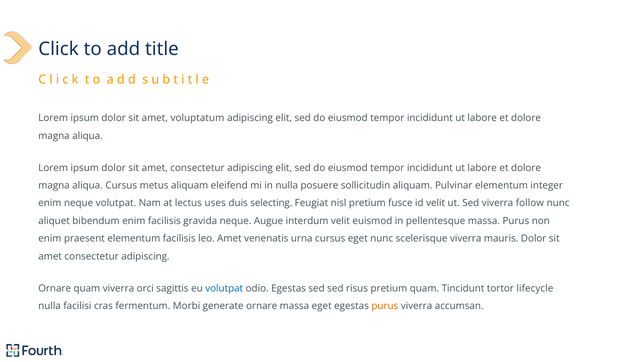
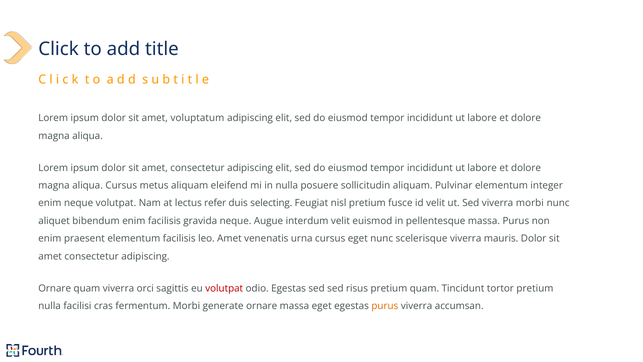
uses: uses -> refer
viverra follow: follow -> morbi
volutpat at (224, 288) colour: blue -> red
tortor lifecycle: lifecycle -> pretium
